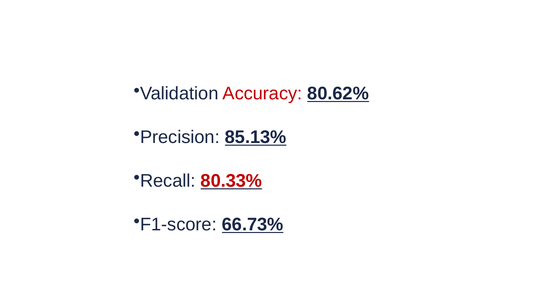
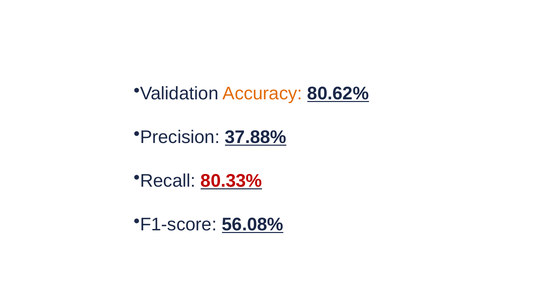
Accuracy colour: red -> orange
85.13%: 85.13% -> 37.88%
66.73%: 66.73% -> 56.08%
